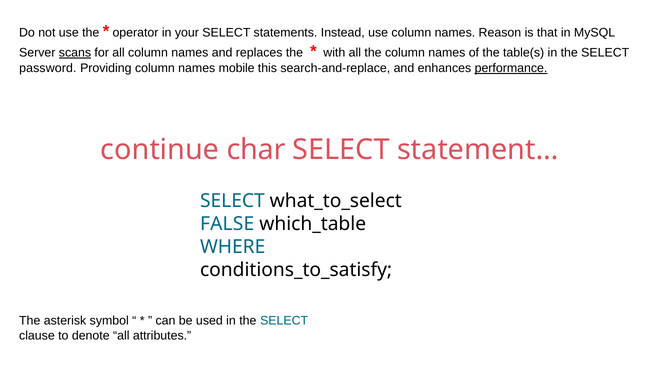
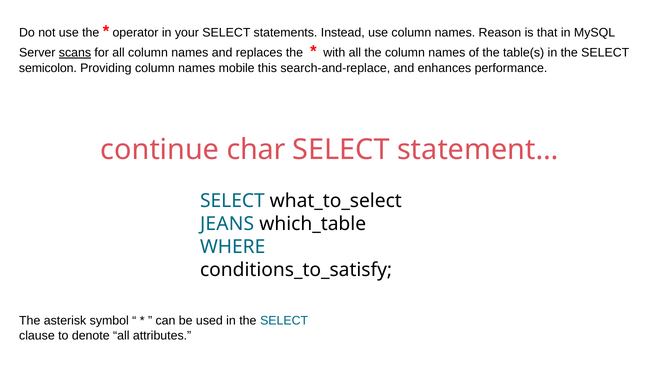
password: password -> semicolon
performance underline: present -> none
FALSE: FALSE -> JEANS
